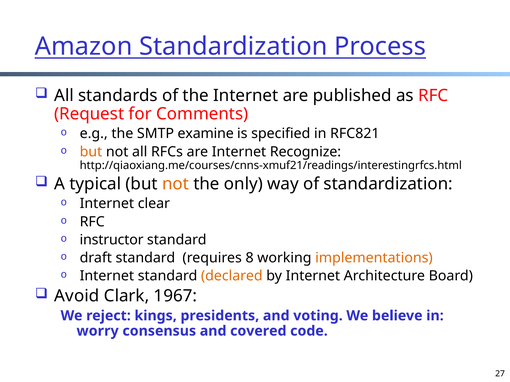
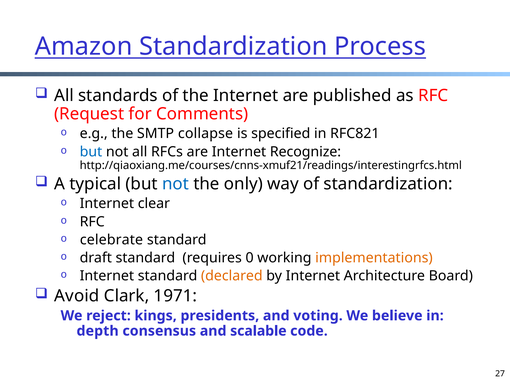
examine: examine -> collapse
but at (91, 152) colour: orange -> blue
not at (176, 184) colour: orange -> blue
instructor: instructor -> celebrate
8: 8 -> 0
1967: 1967 -> 1971
worry: worry -> depth
covered: covered -> scalable
